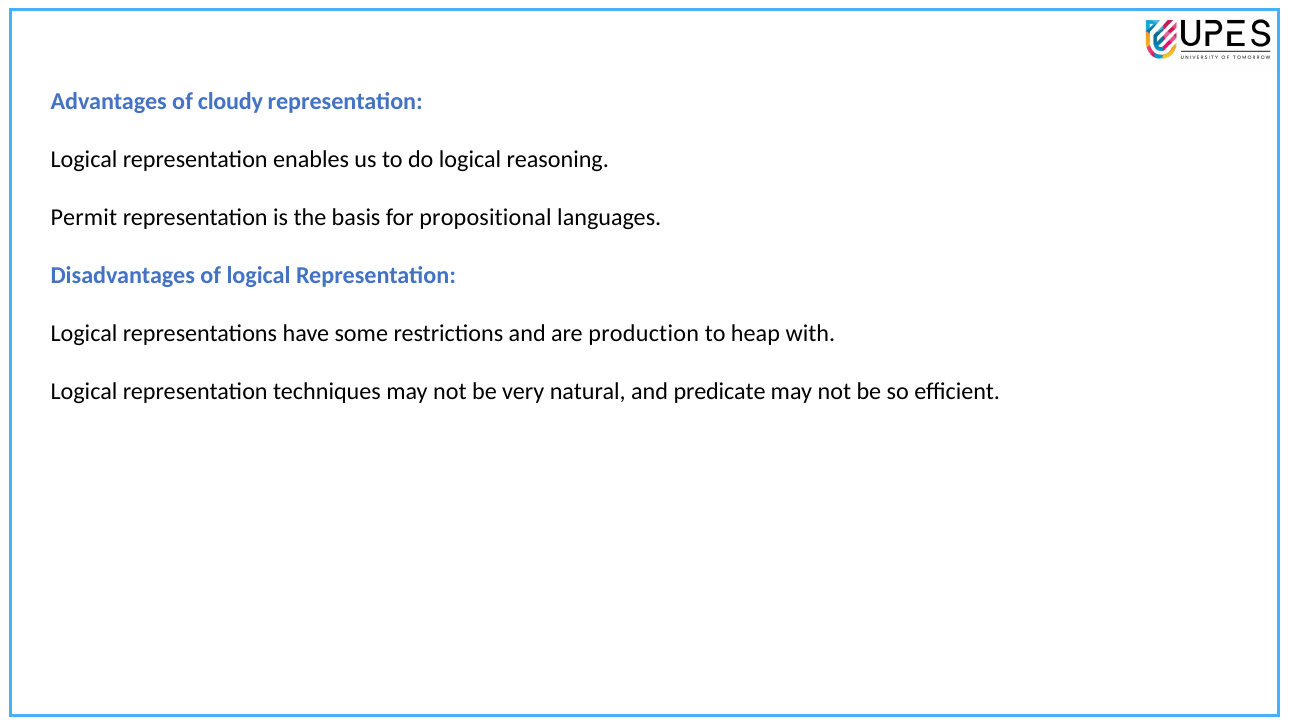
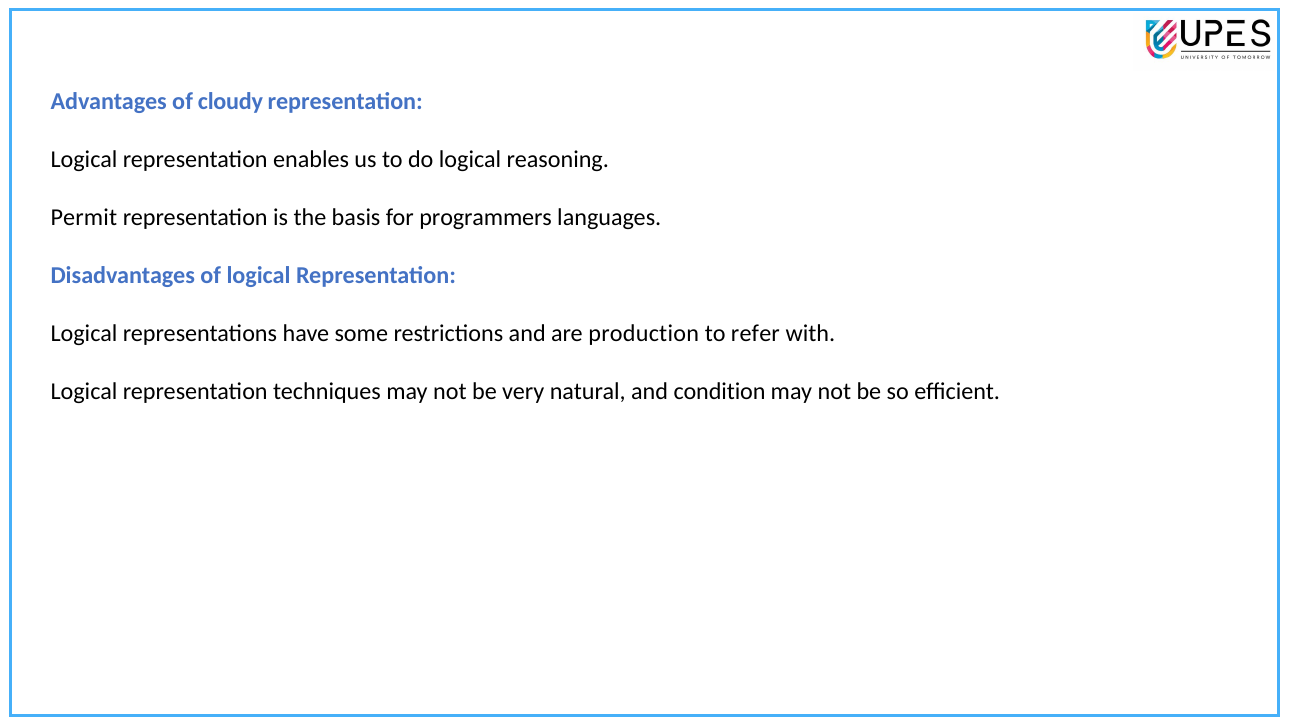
propositional: propositional -> programmers
heap: heap -> refer
predicate: predicate -> condition
